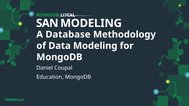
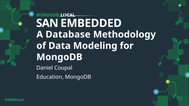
SAN MODELING: MODELING -> EMBEDDED
